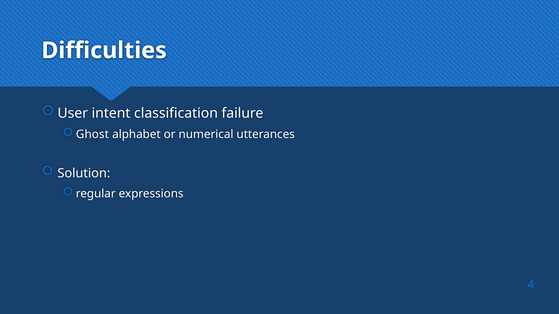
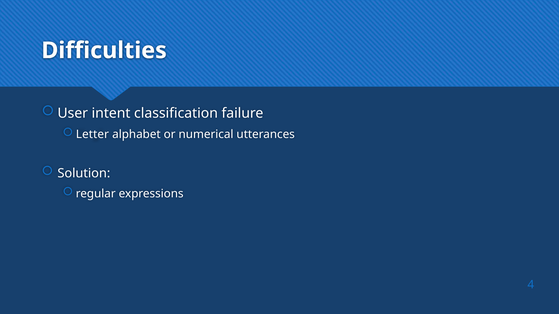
Ghost: Ghost -> Letter
